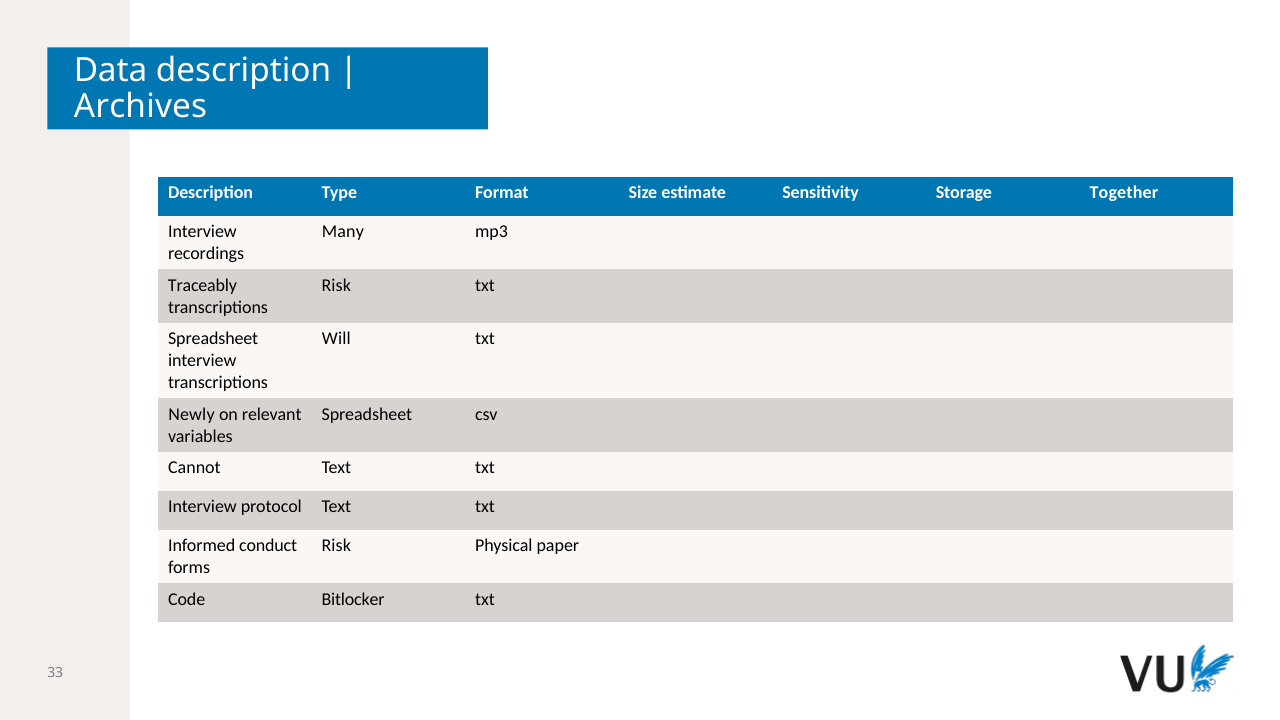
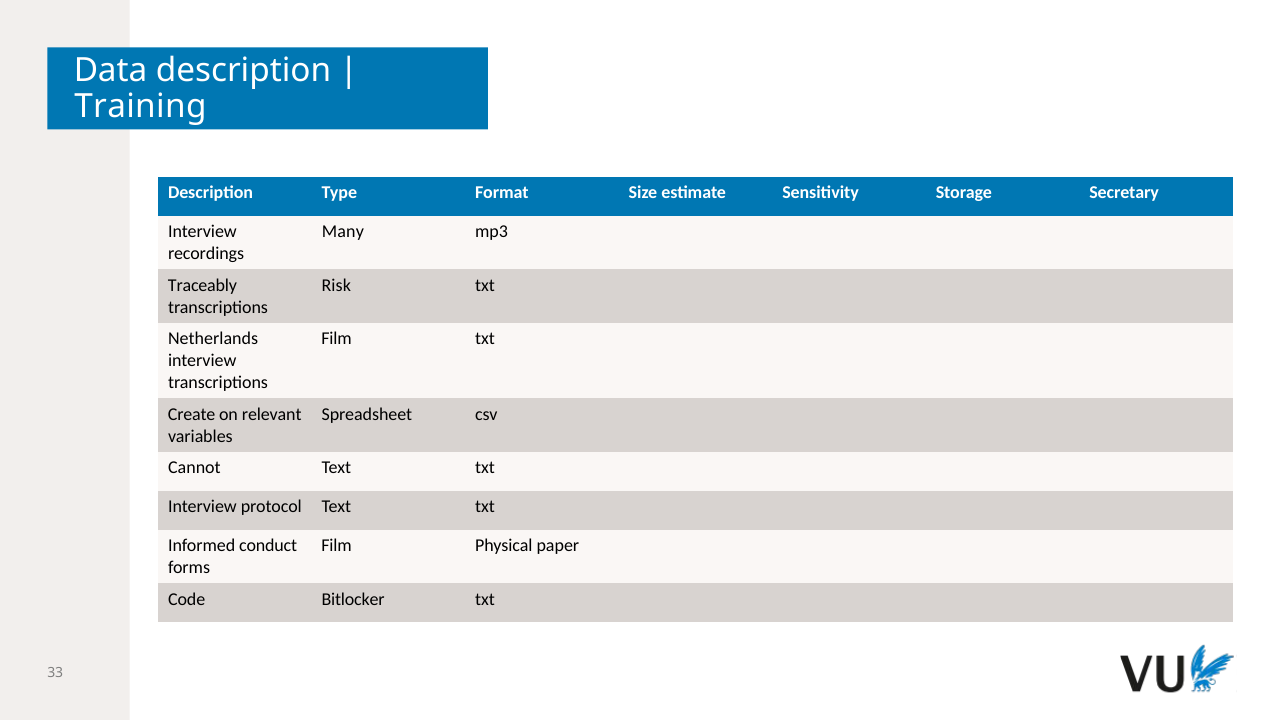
Archives: Archives -> Training
Together: Together -> Secretary
Spreadsheet at (213, 339): Spreadsheet -> Netherlands
Will at (336, 339): Will -> Film
Newly: Newly -> Create
Risk at (336, 546): Risk -> Film
